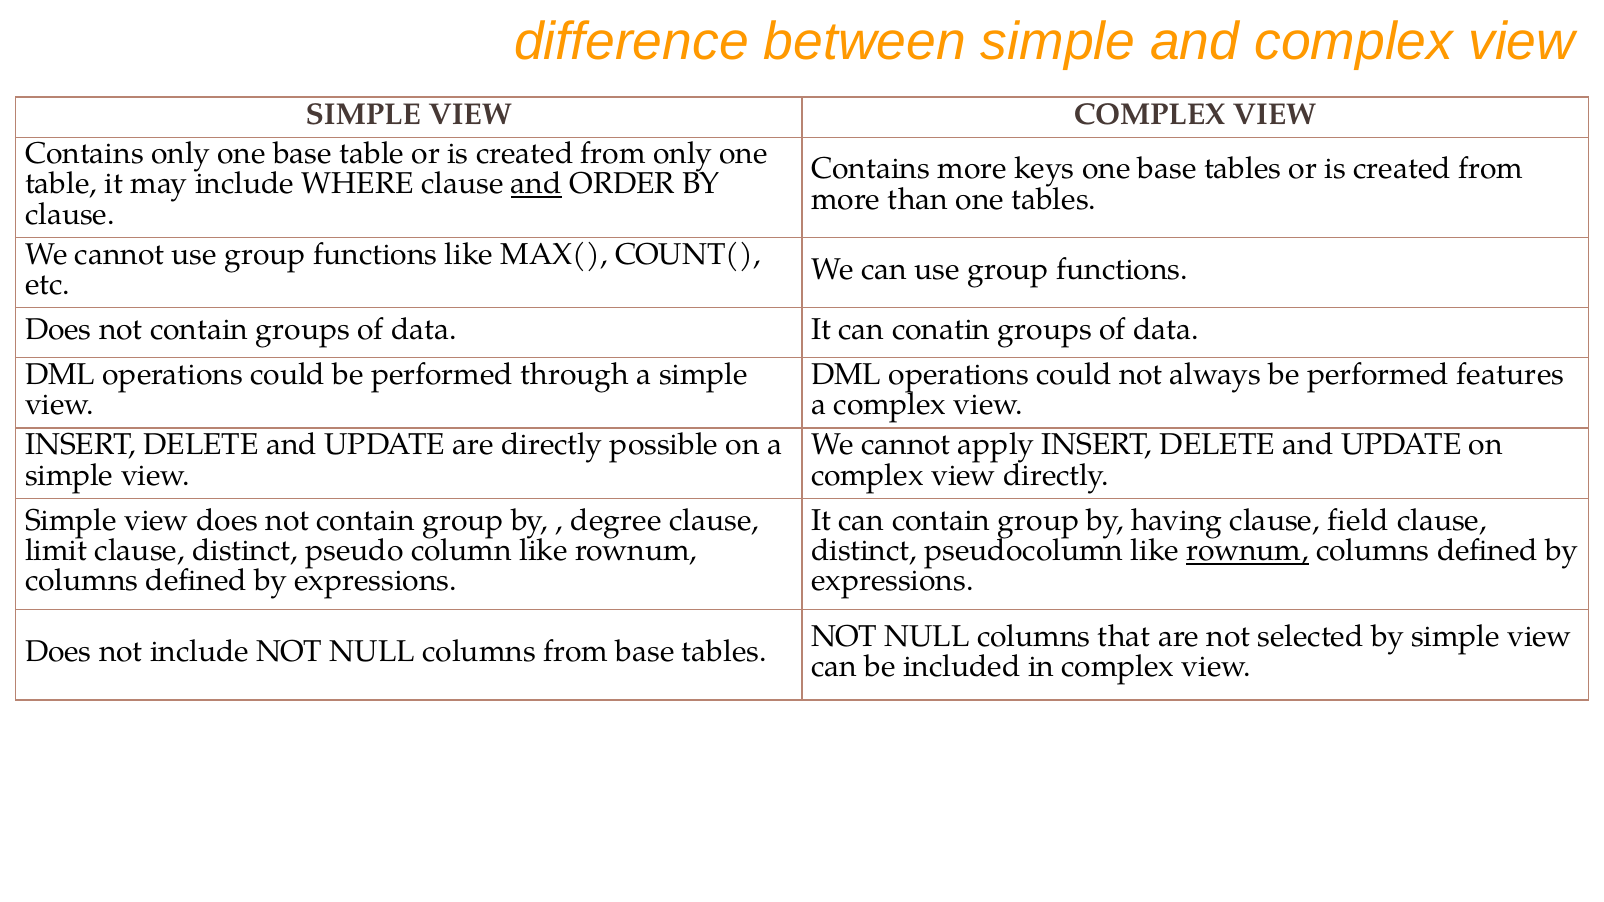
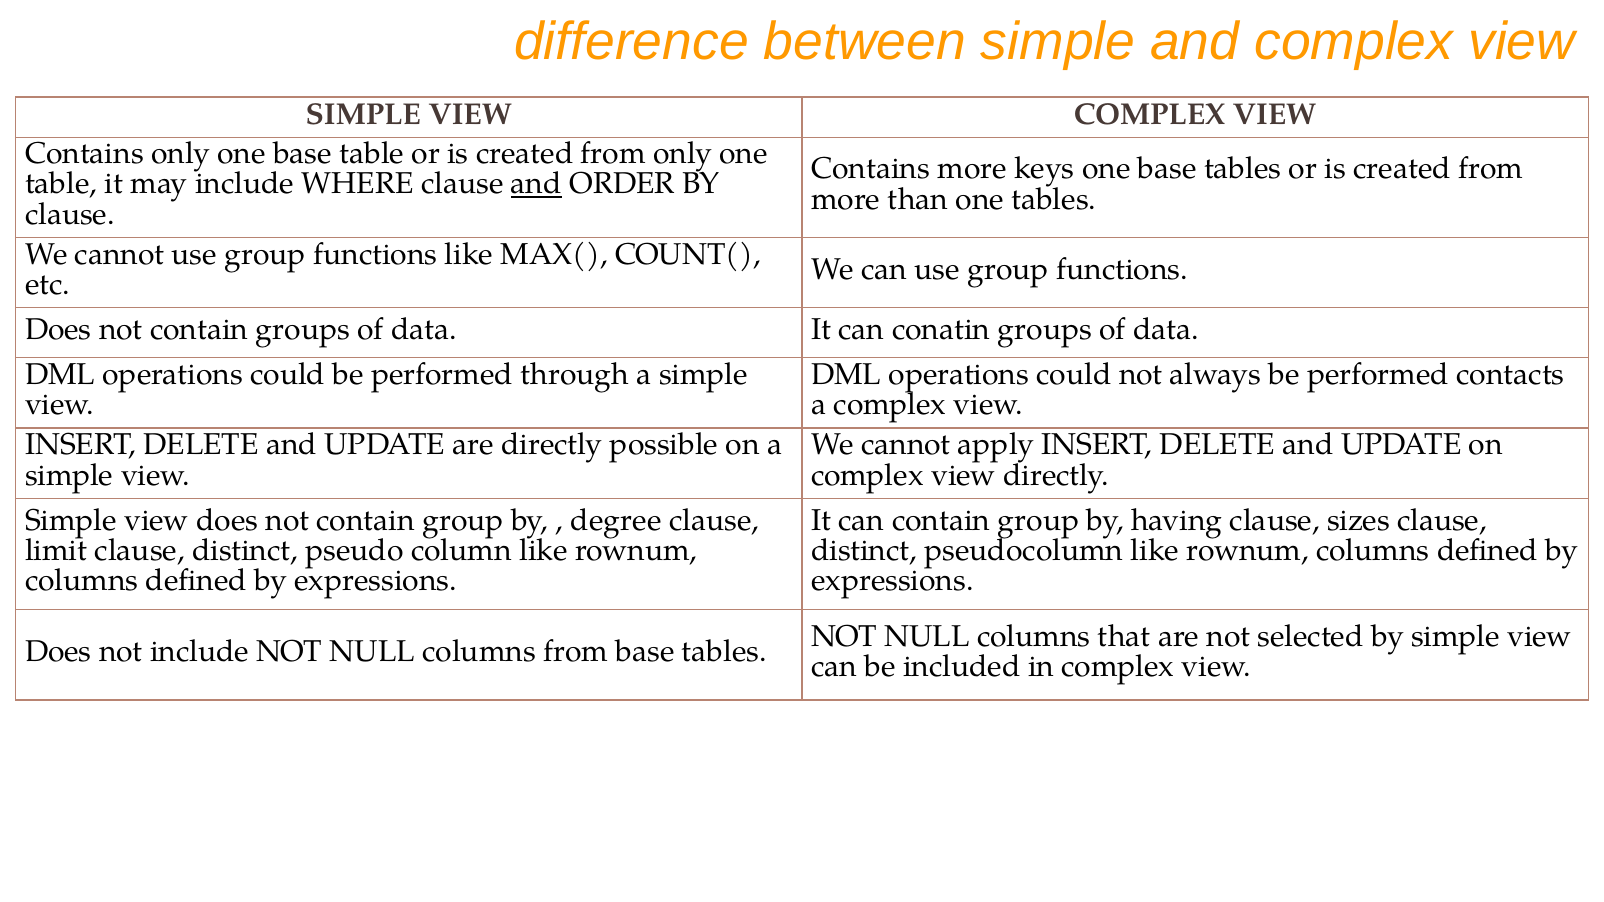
features: features -> contacts
field: field -> sizes
rownum at (1248, 551) underline: present -> none
